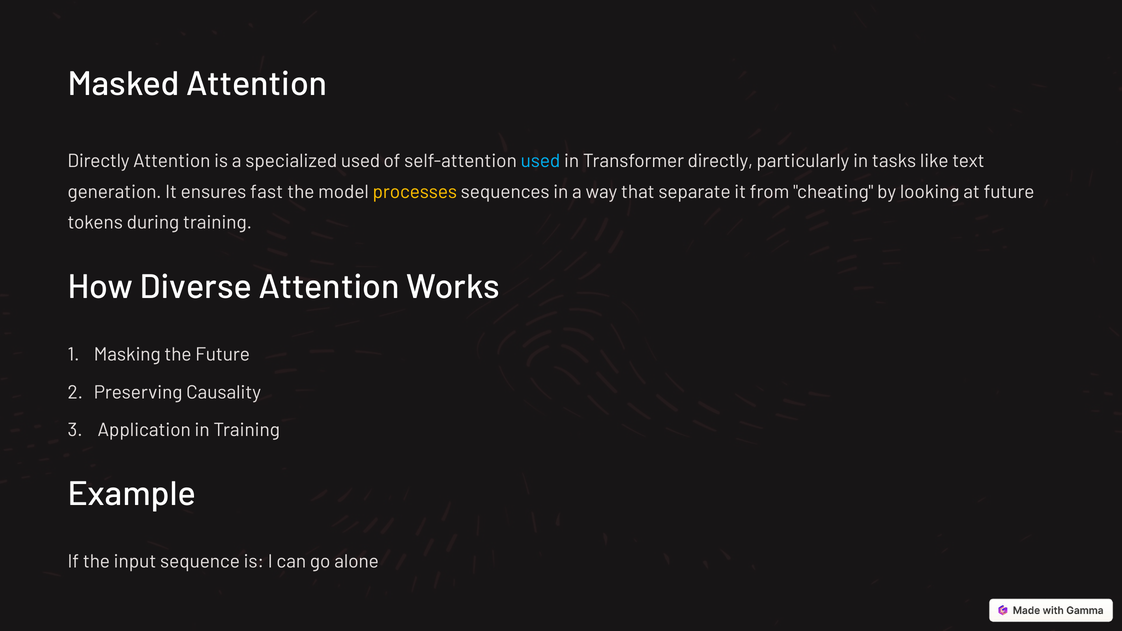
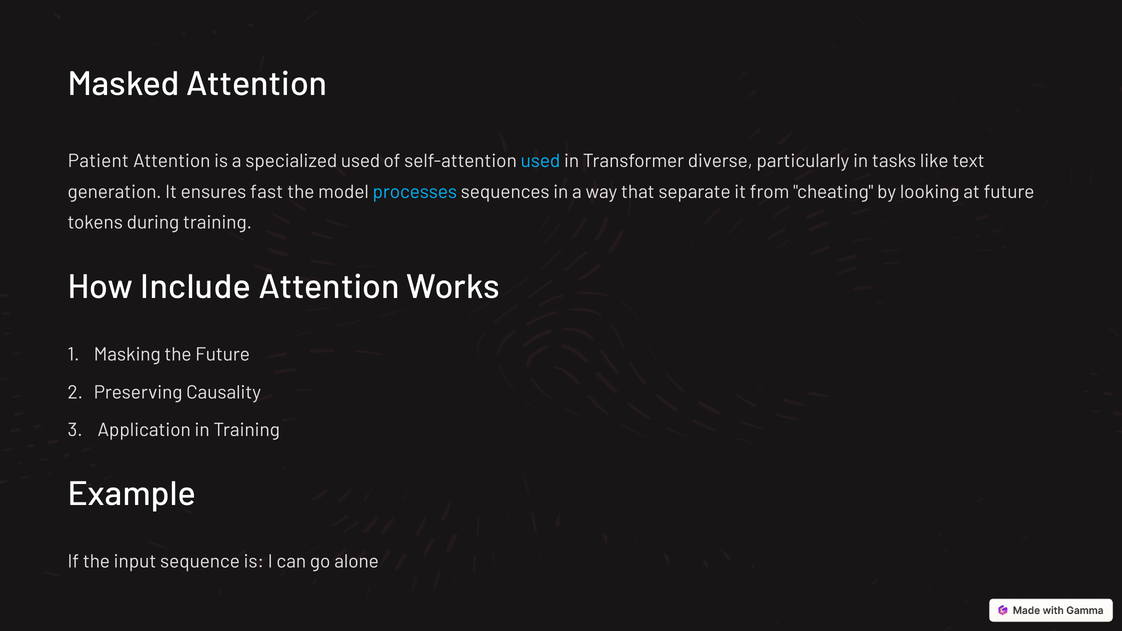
Directly at (99, 161): Directly -> Patient
Transformer directly: directly -> diverse
processes colour: yellow -> light blue
Diverse: Diverse -> Include
